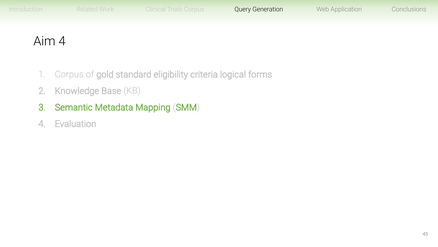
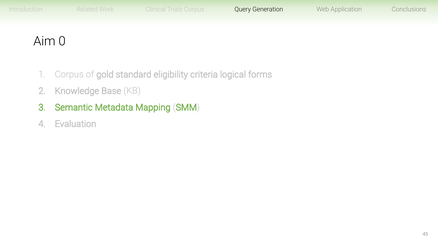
Aim 4: 4 -> 0
